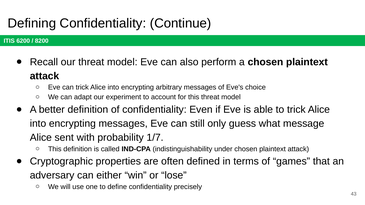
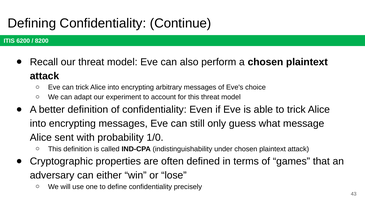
1/7: 1/7 -> 1/0
